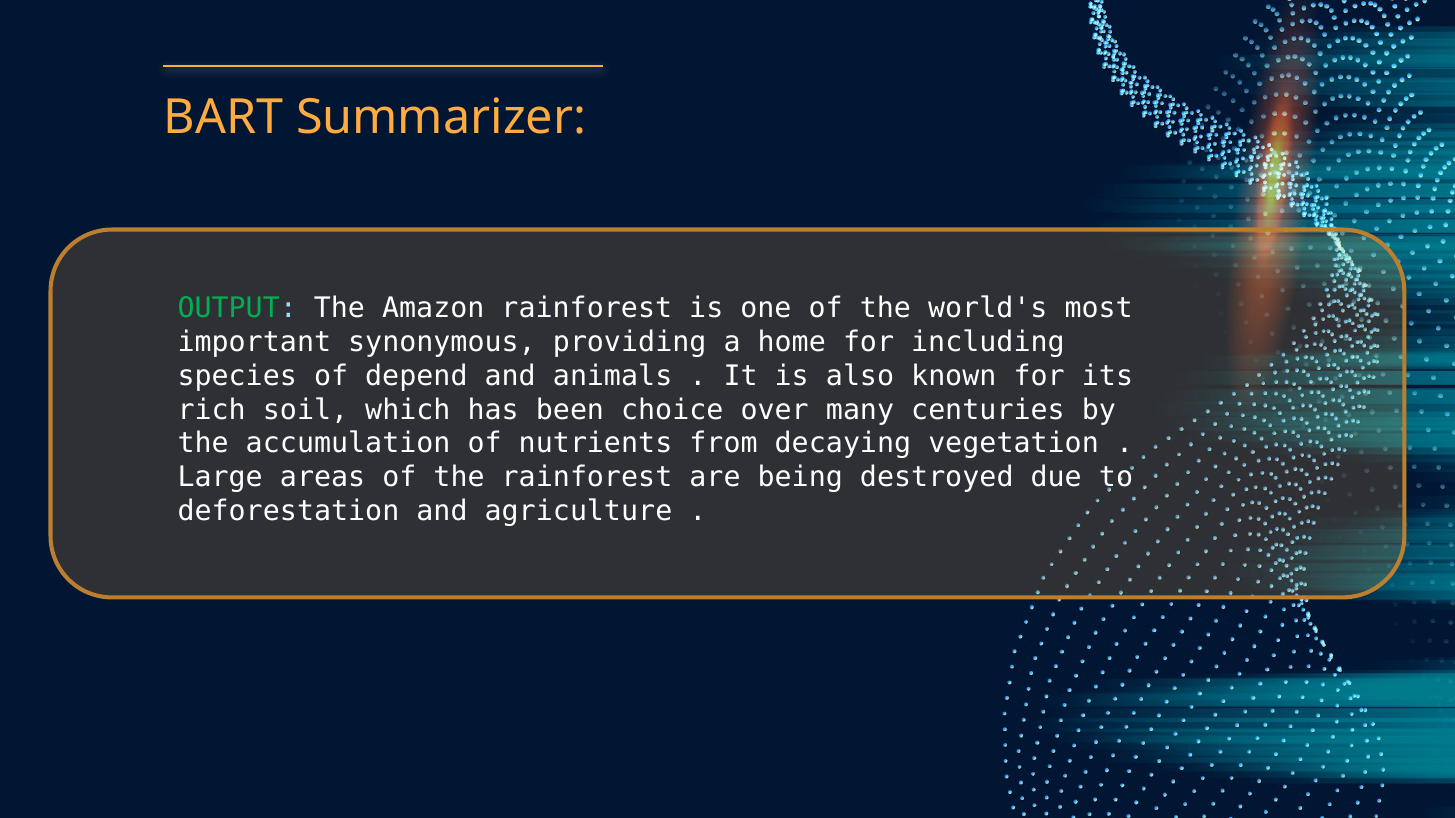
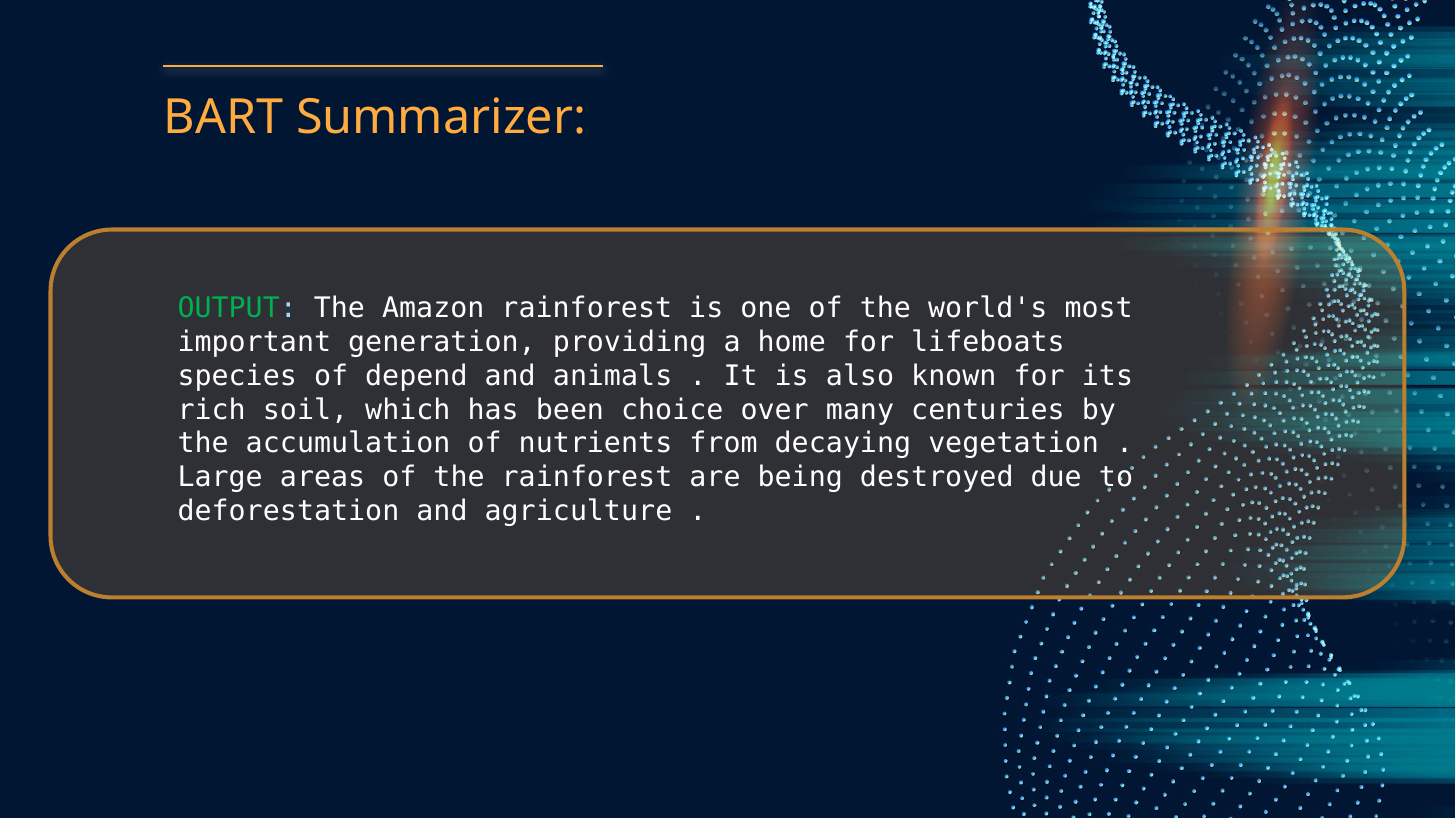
synonymous: synonymous -> generation
including: including -> lifeboats
